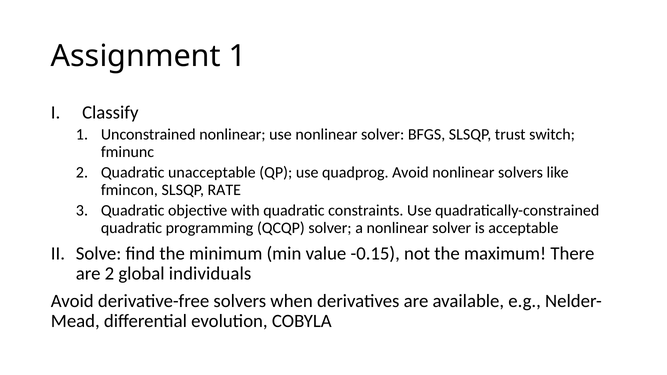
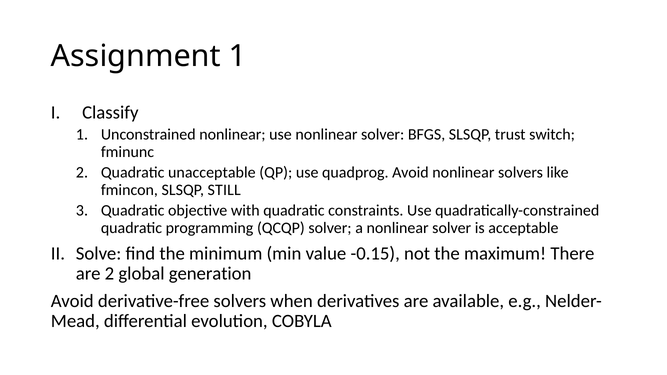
RATE: RATE -> STILL
individuals: individuals -> generation
